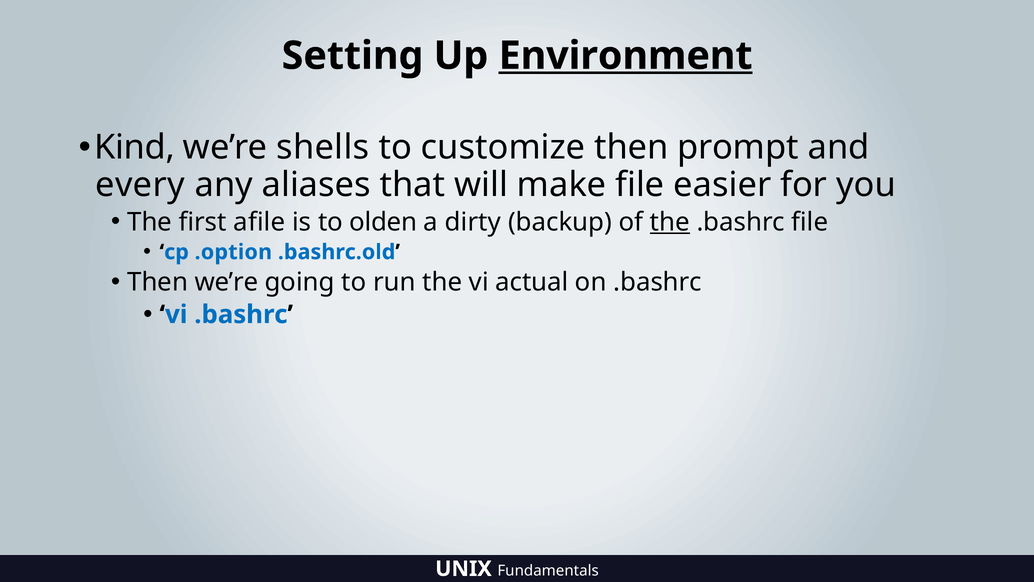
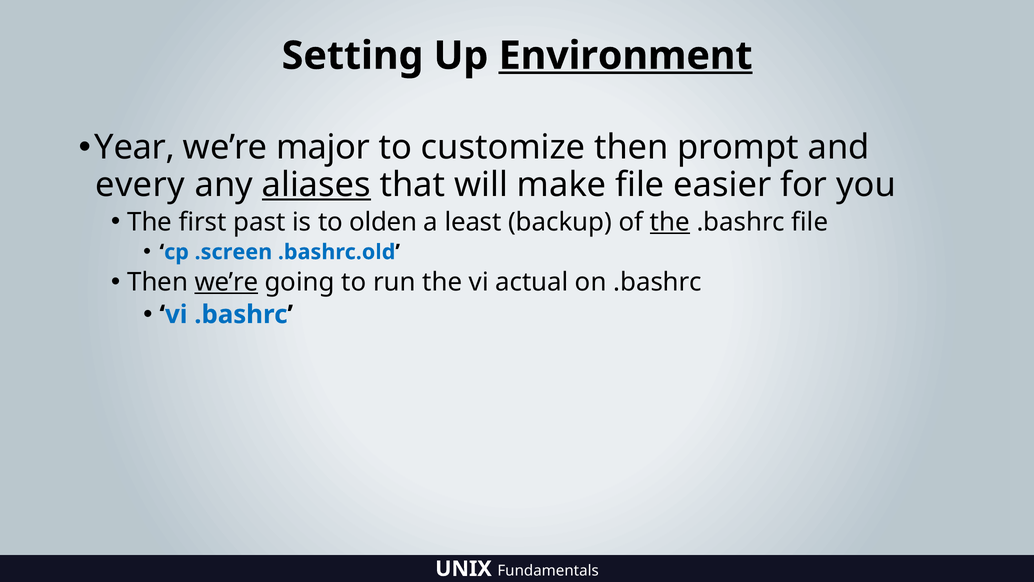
Kind: Kind -> Year
shells: shells -> major
aliases underline: none -> present
afile: afile -> past
dirty: dirty -> least
.option: .option -> .screen
we’re at (226, 282) underline: none -> present
